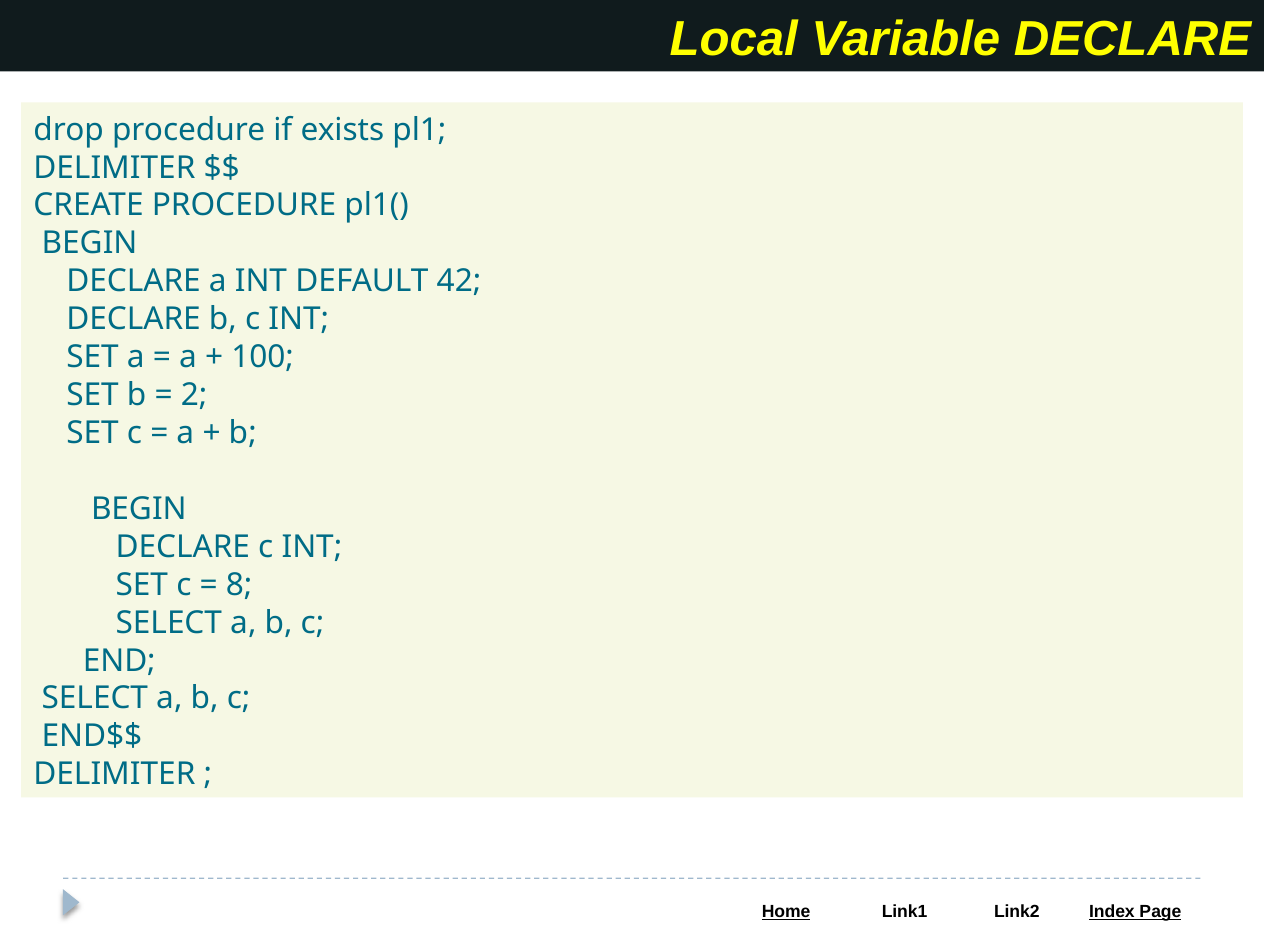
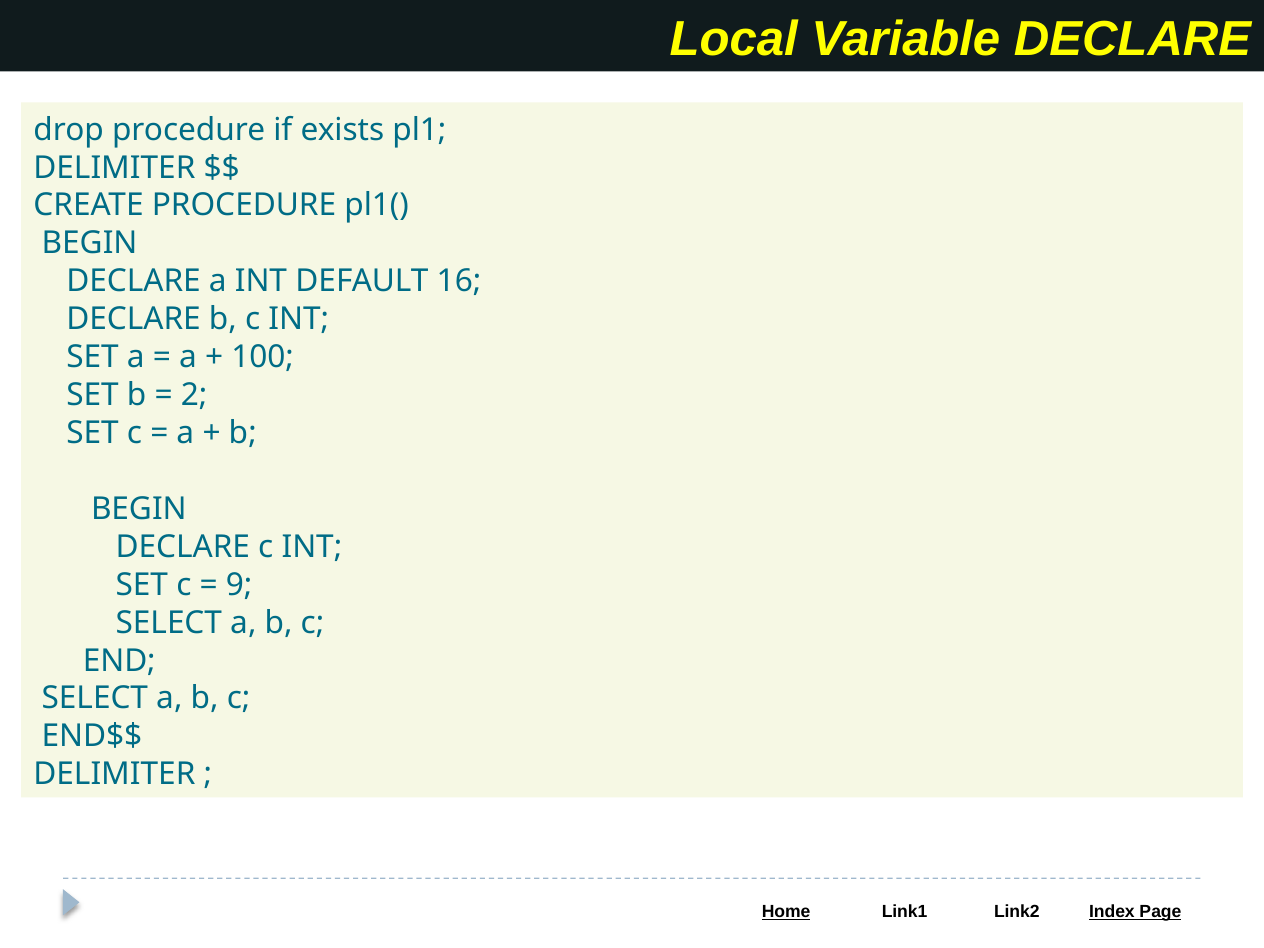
42: 42 -> 16
8: 8 -> 9
